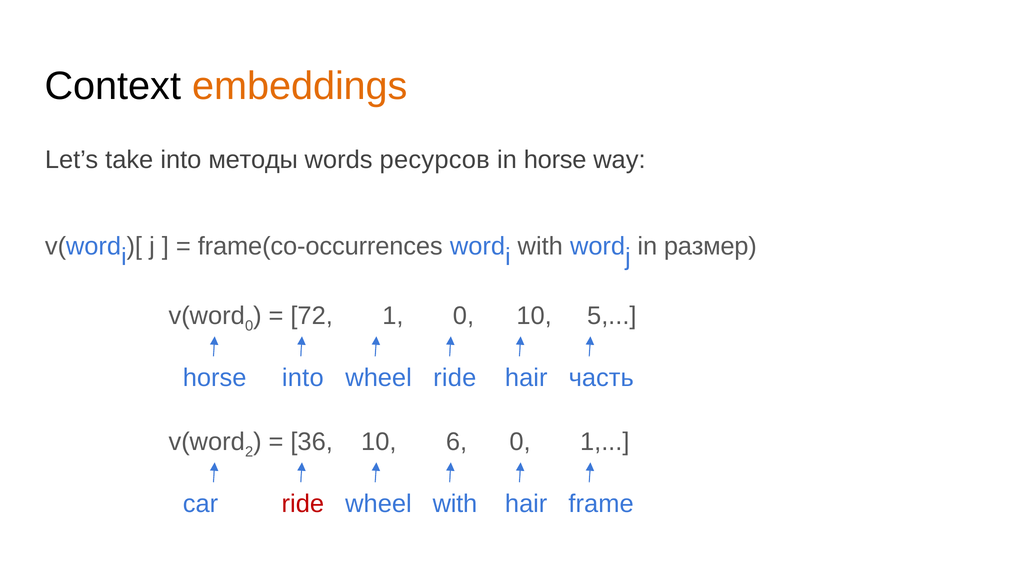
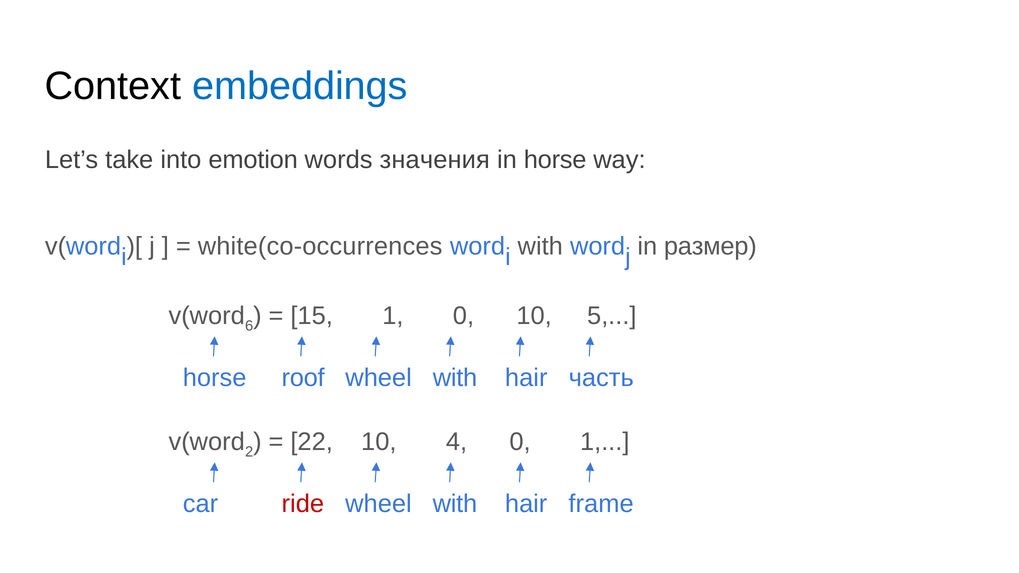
embeddings colour: orange -> blue
методы: методы -> emotion
ресурсов: ресурсов -> значения
frame(co-occurrences: frame(co-occurrences -> white(co-occurrences
0 at (249, 326): 0 -> 6
72: 72 -> 15
horse into: into -> roof
ride at (455, 378): ride -> with
36: 36 -> 22
6: 6 -> 4
